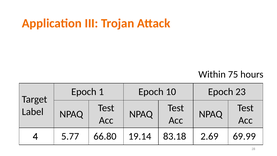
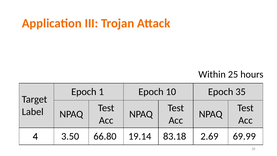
75: 75 -> 25
23: 23 -> 35
5.77: 5.77 -> 3.50
